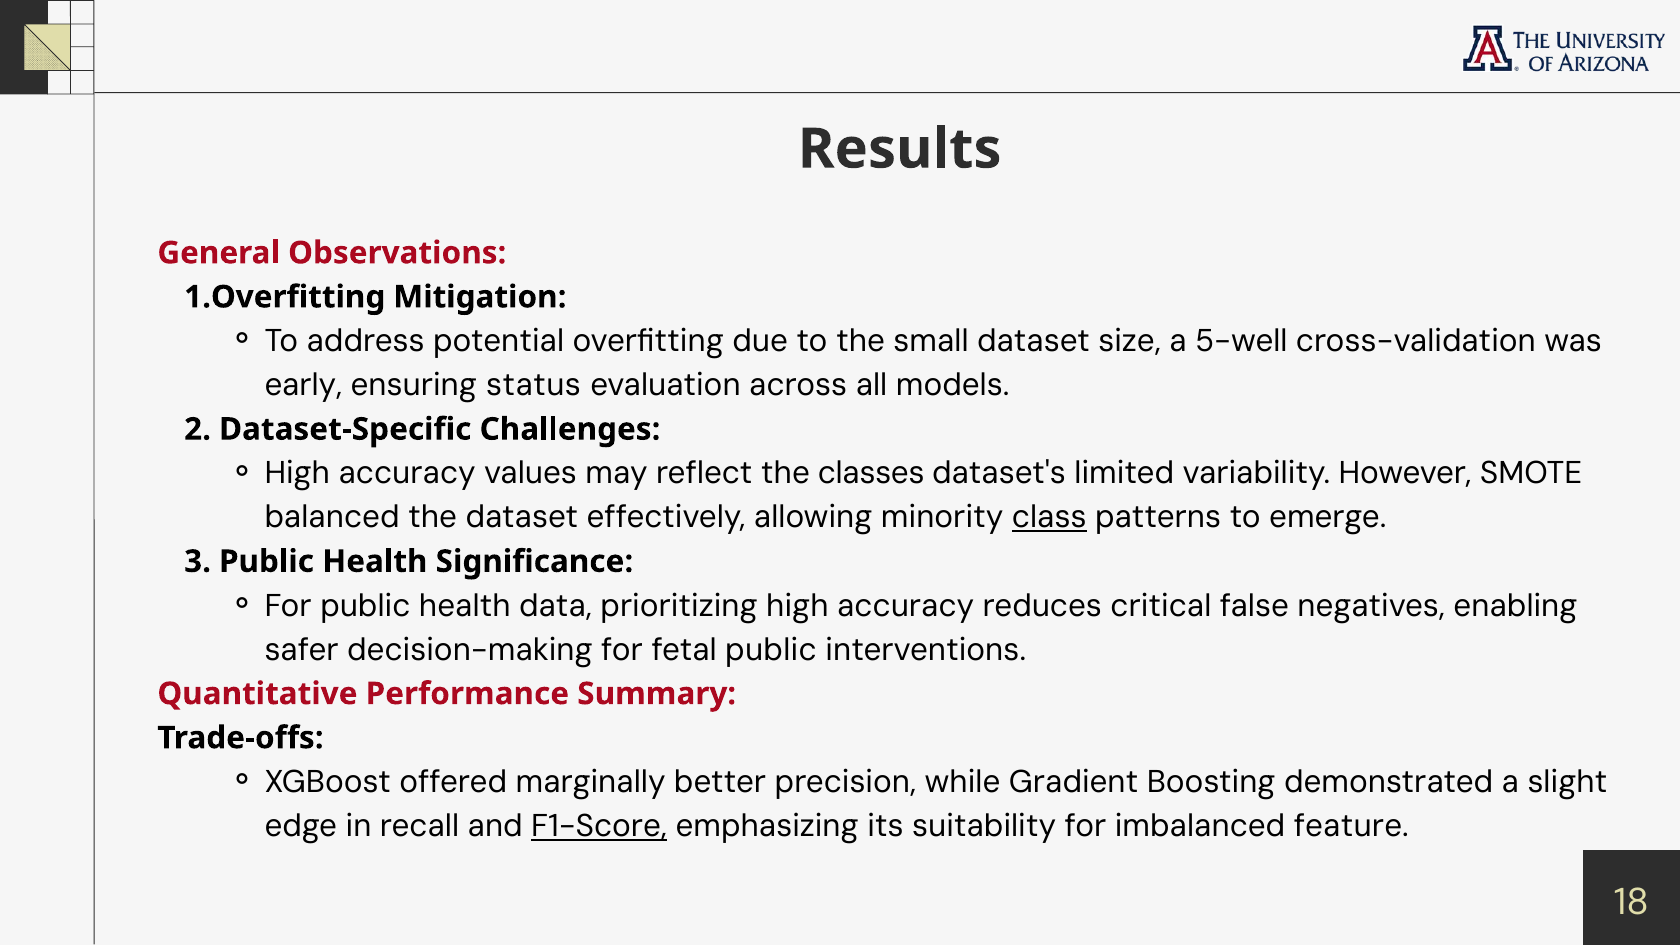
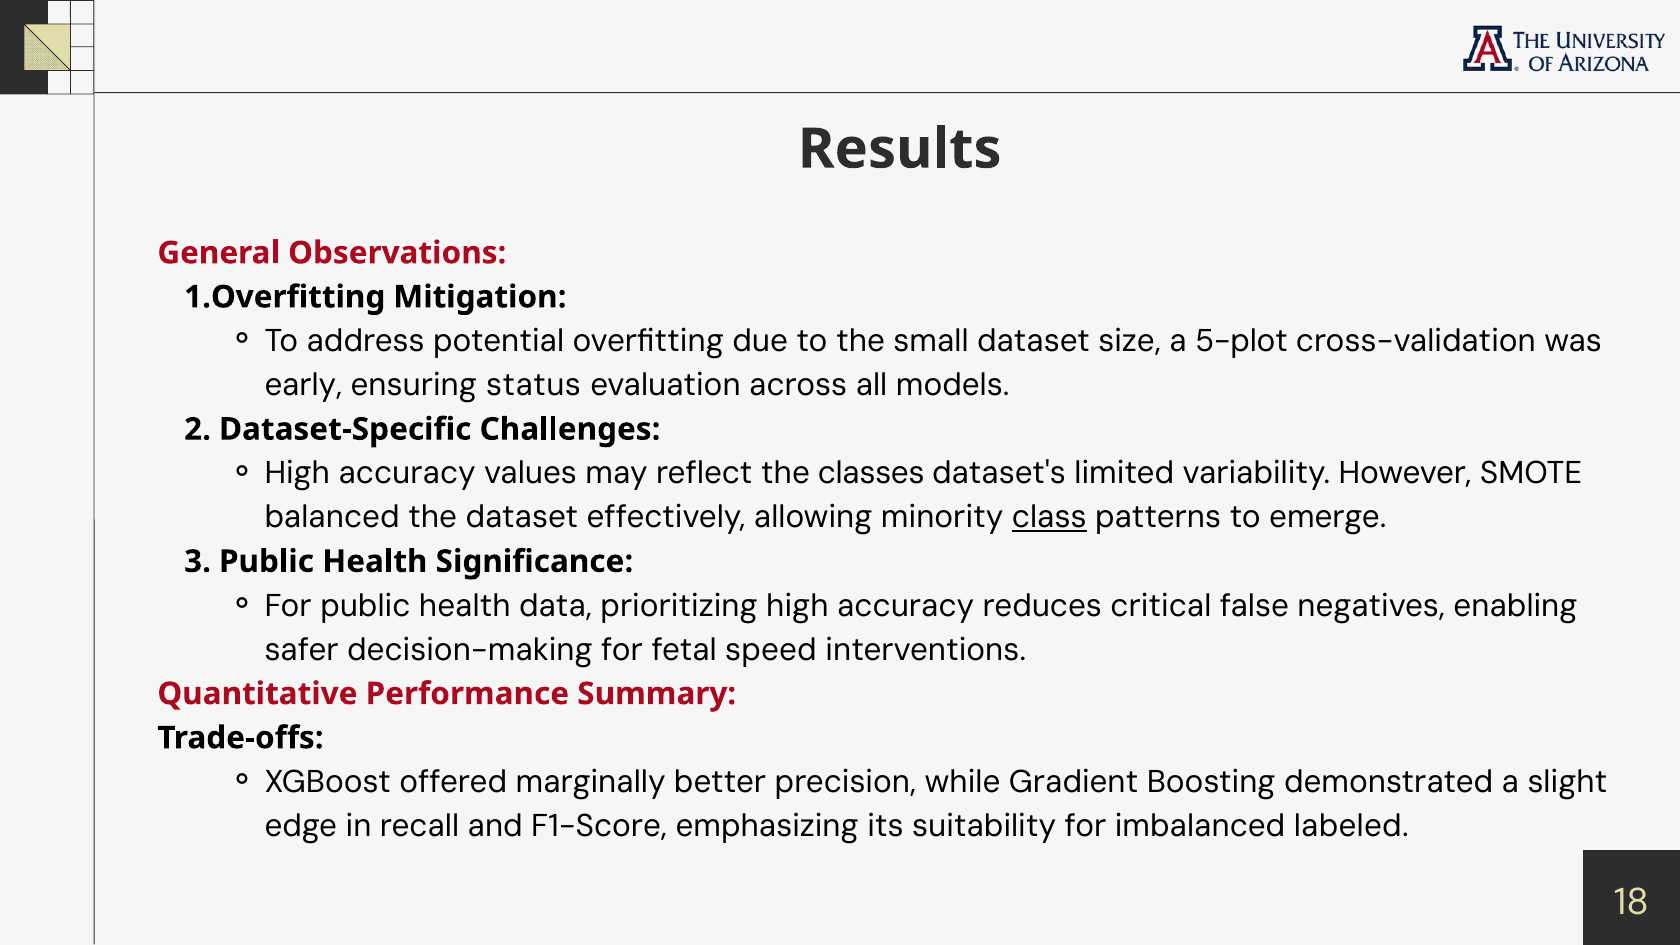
5-well: 5-well -> 5-plot
fetal public: public -> speed
F1-Score underline: present -> none
feature: feature -> labeled
